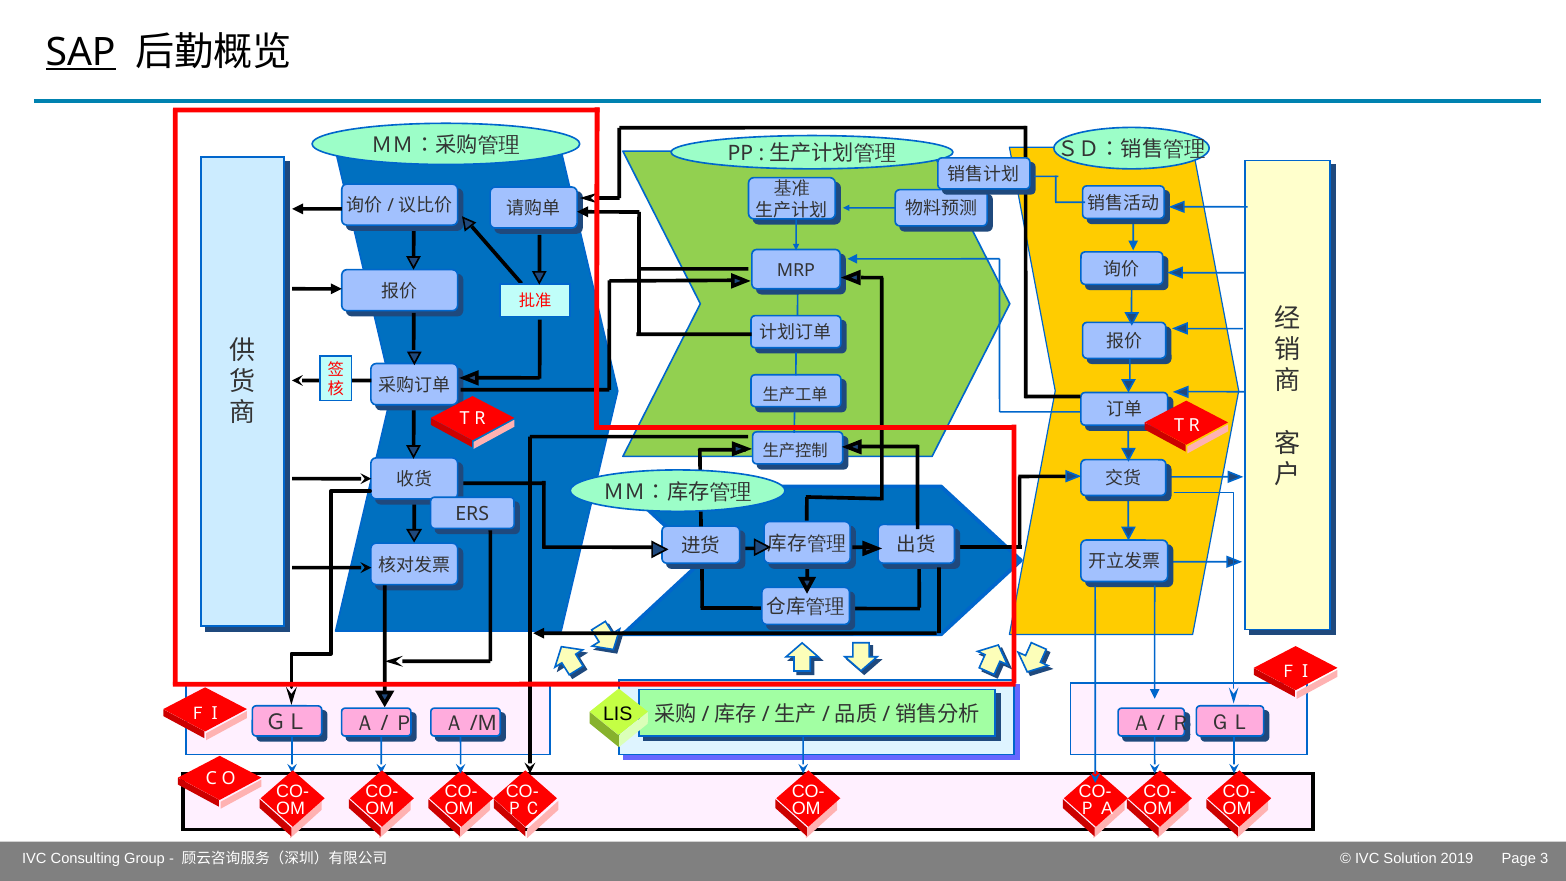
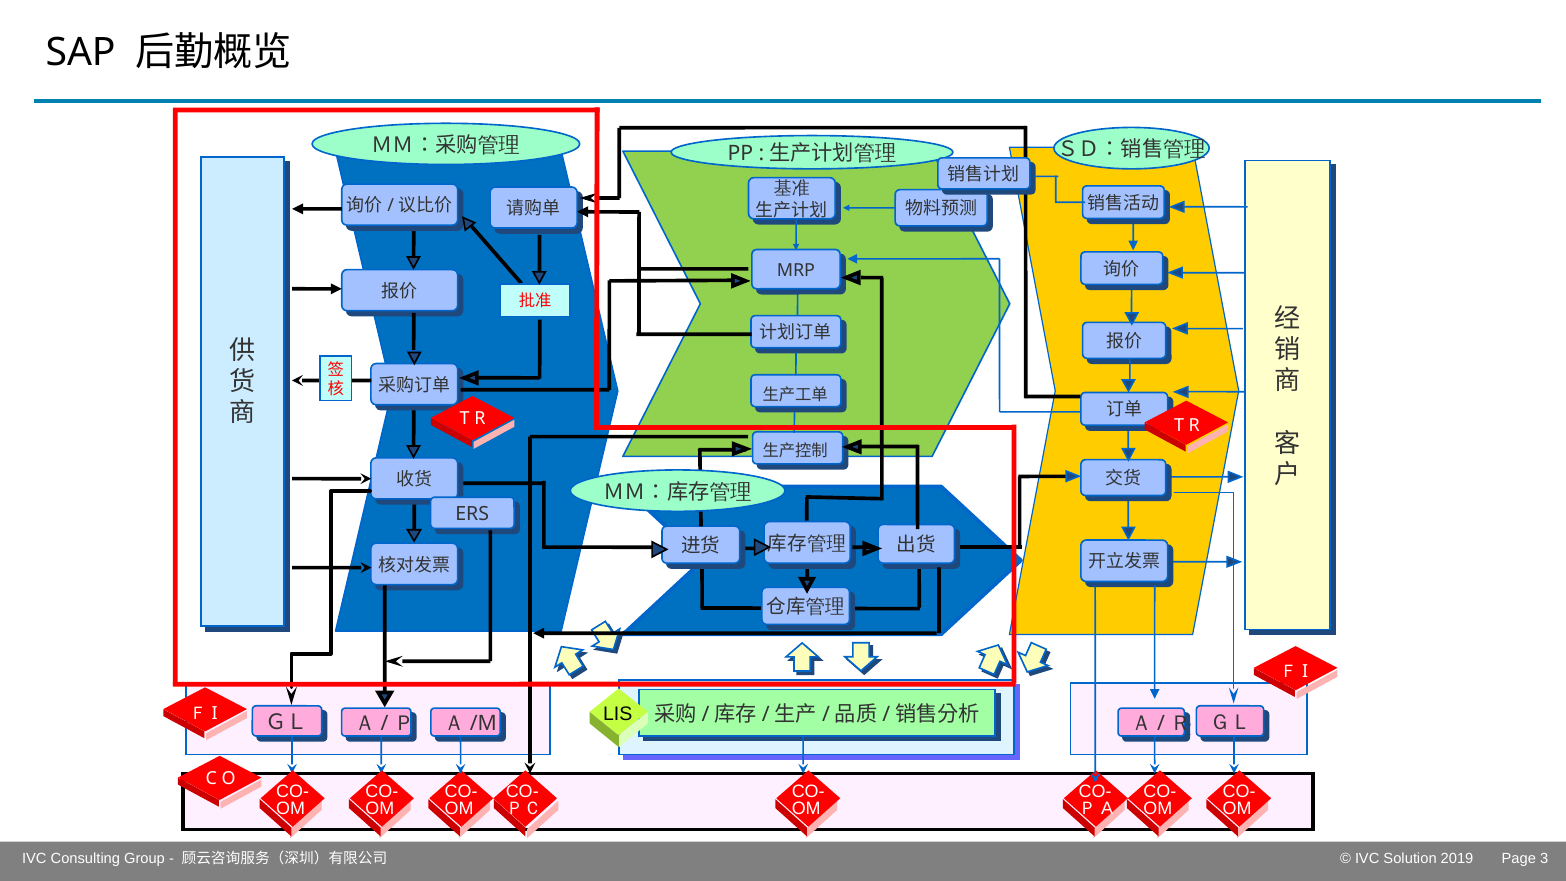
SAP underline: present -> none
